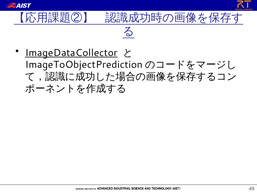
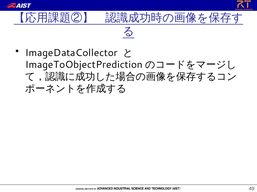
ImageDataCollector underline: present -> none
